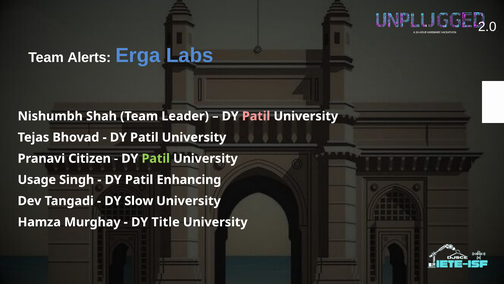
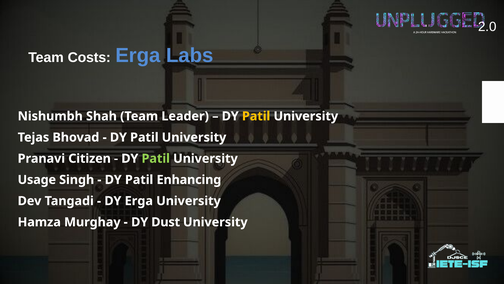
Alerts: Alerts -> Costs
Patil at (256, 116) colour: pink -> yellow
DY Slow: Slow -> Erga
Title: Title -> Dust
